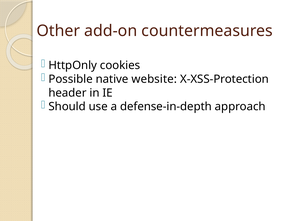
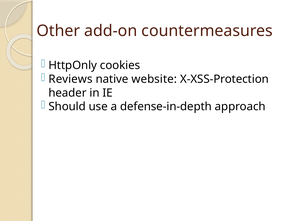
Possible: Possible -> Reviews
